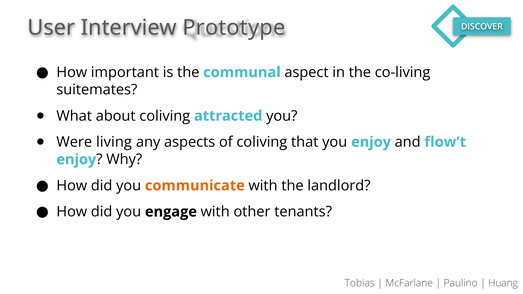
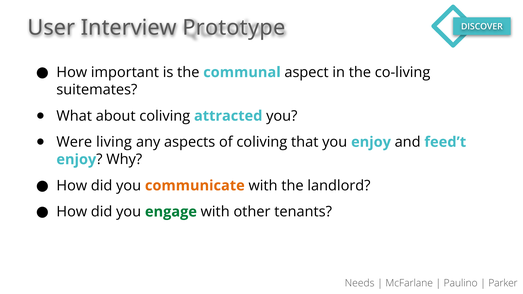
flow’t: flow’t -> feed’t
engage colour: black -> green
Tobias: Tobias -> Needs
Huang: Huang -> Parker
